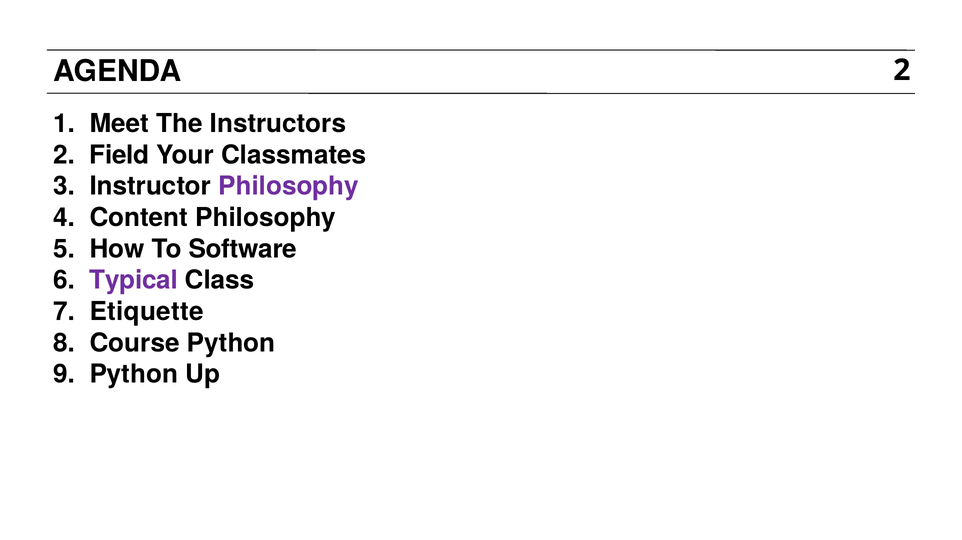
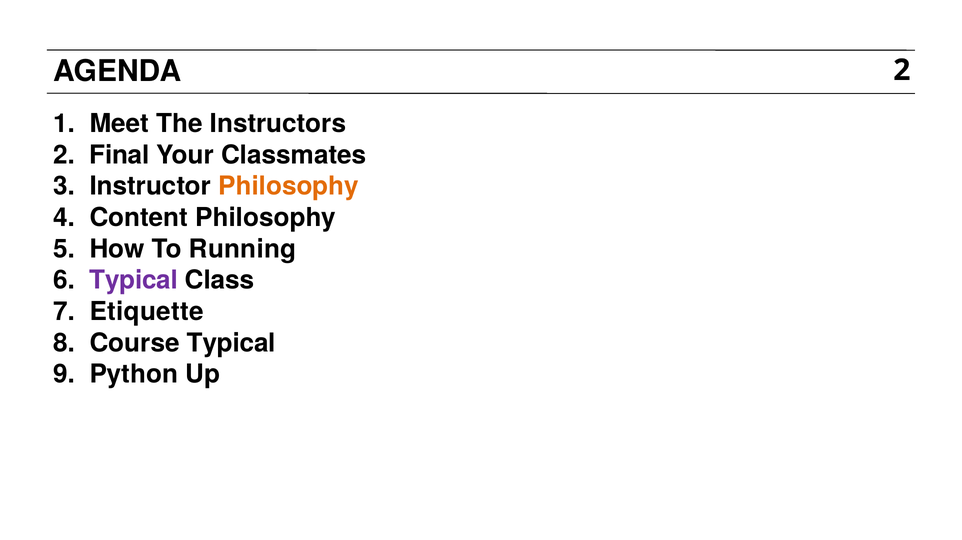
Field: Field -> Final
Philosophy at (289, 186) colour: purple -> orange
Software: Software -> Running
Course Python: Python -> Typical
